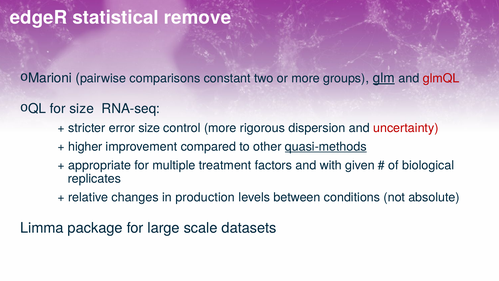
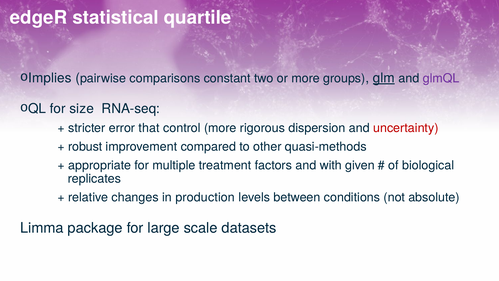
remove: remove -> quartile
Marioni: Marioni -> Implies
glmQL colour: red -> purple
error size: size -> that
higher: higher -> robust
quasi-methods underline: present -> none
